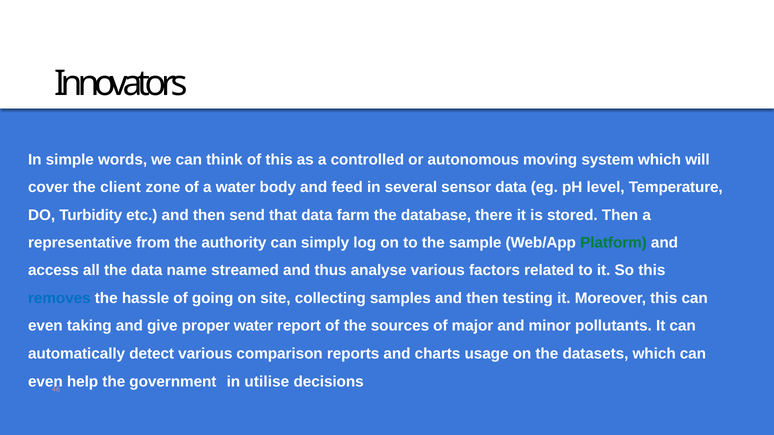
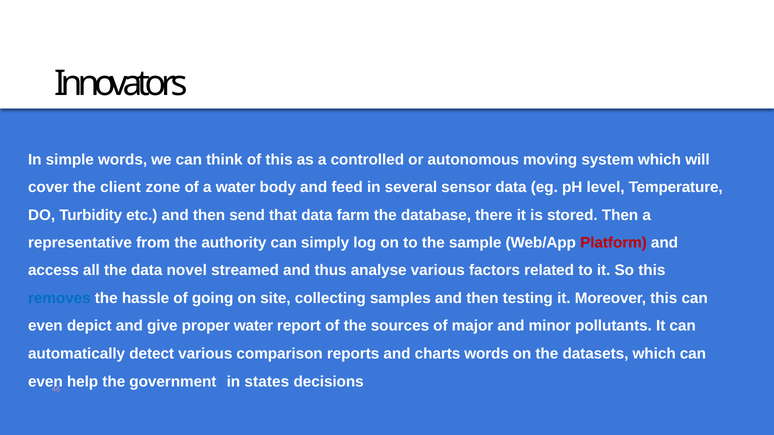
Platform colour: green -> red
name: name -> novel
taking: taking -> depict
charts usage: usage -> words
utilise: utilise -> states
